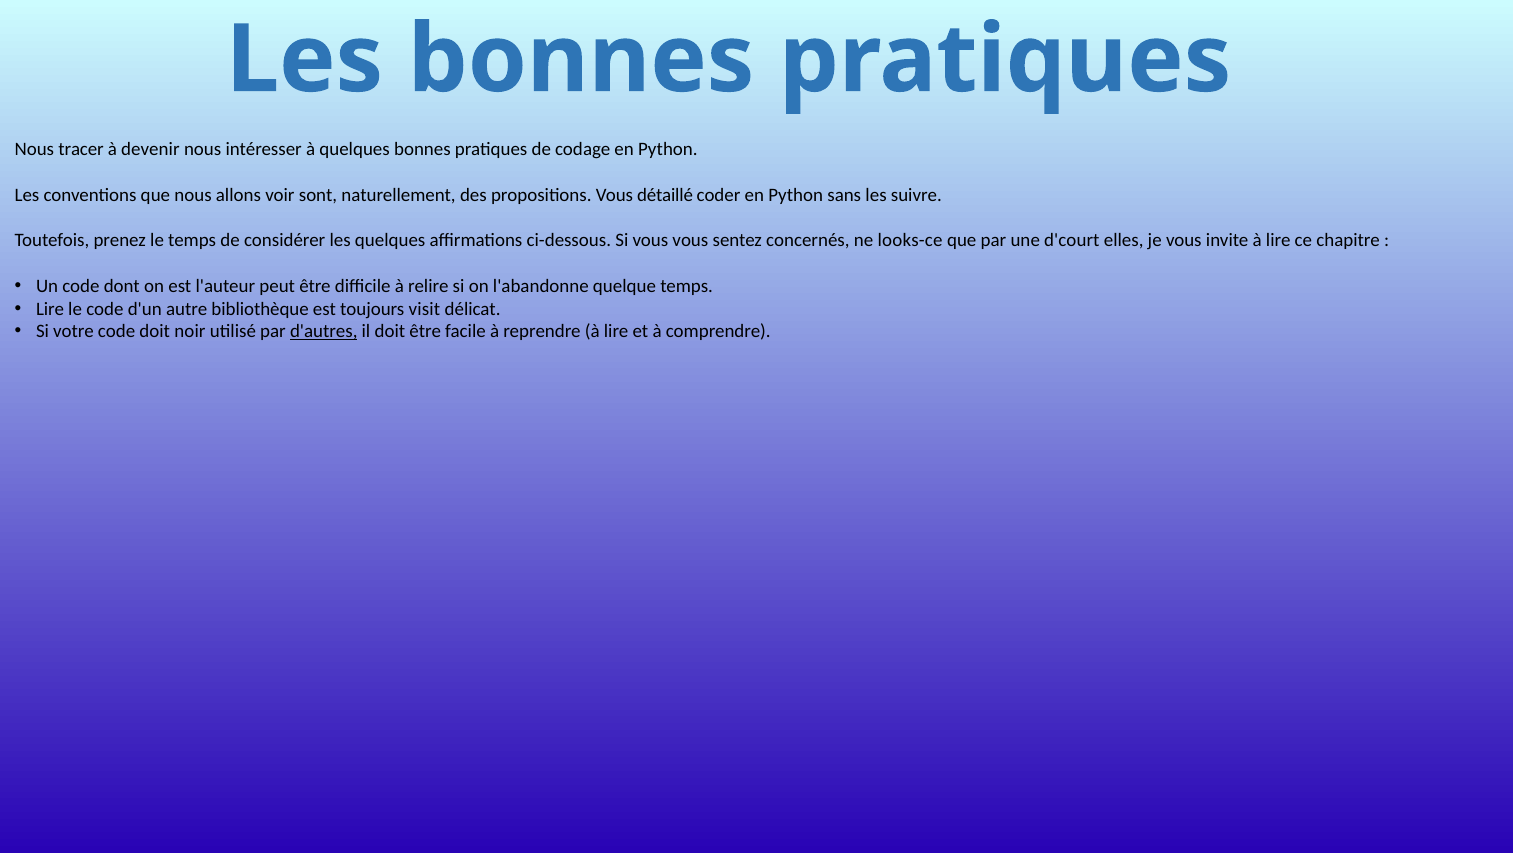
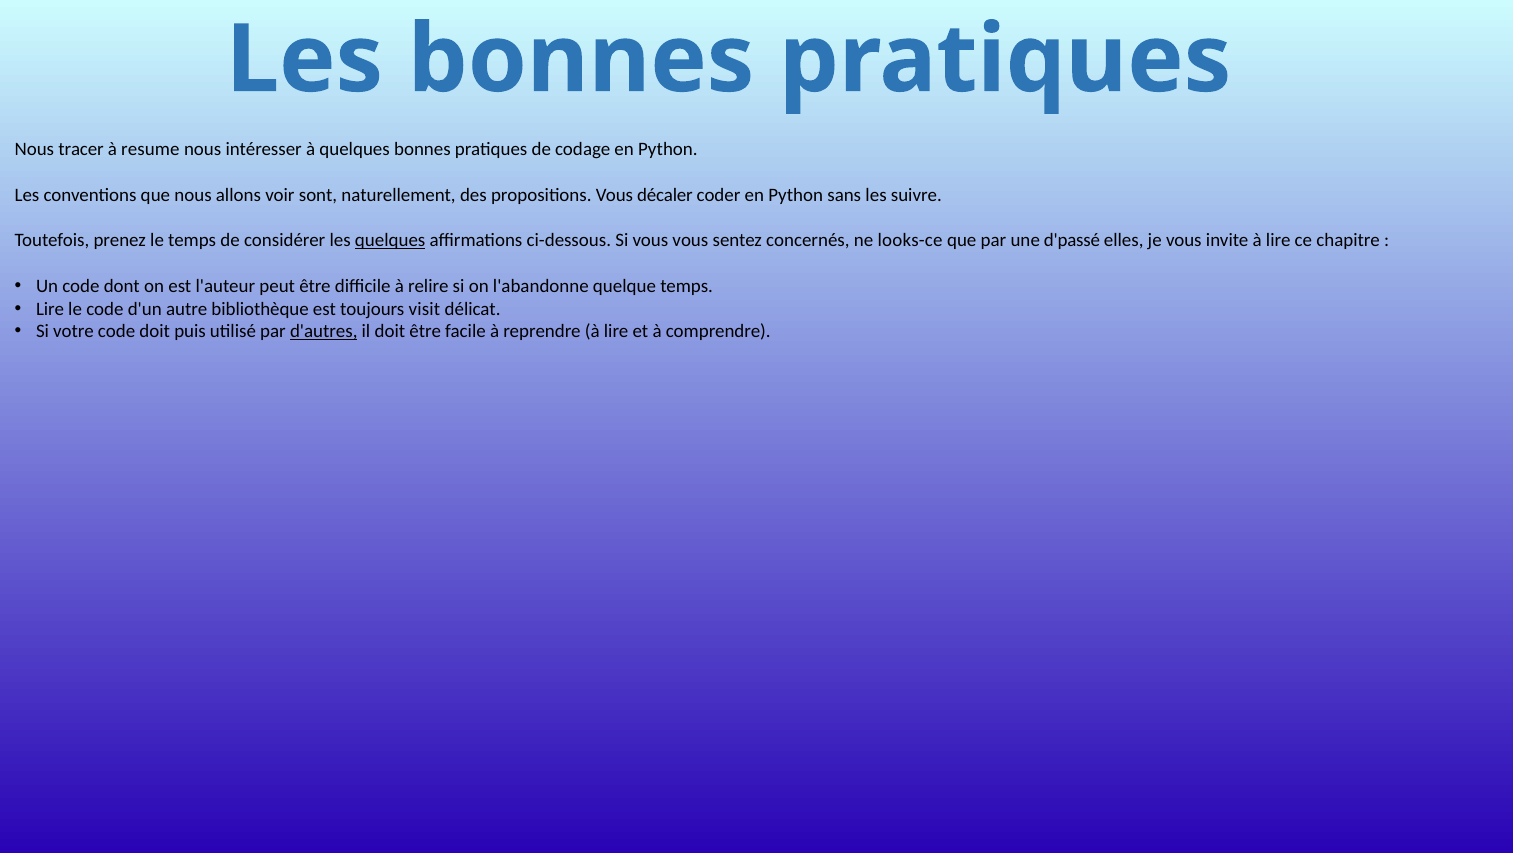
devenir: devenir -> resume
détaillé: détaillé -> décaler
quelques at (390, 241) underline: none -> present
d'court: d'court -> d'passé
noir: noir -> puis
